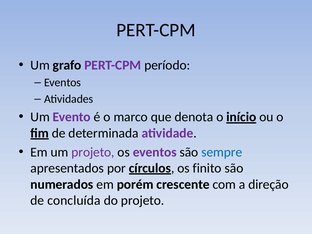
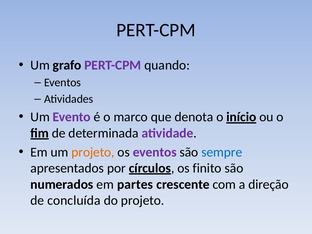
período: período -> quando
projeto at (93, 152) colour: purple -> orange
porém: porém -> partes
